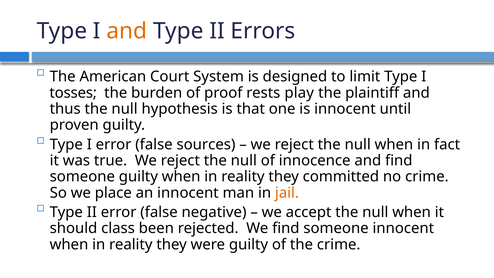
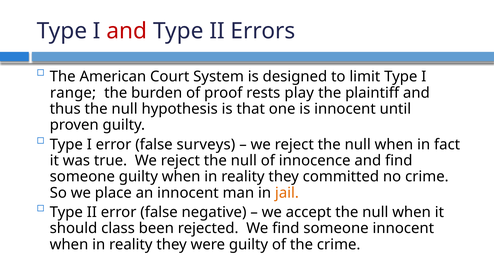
and at (127, 31) colour: orange -> red
tosses: tosses -> range
sources: sources -> surveys
